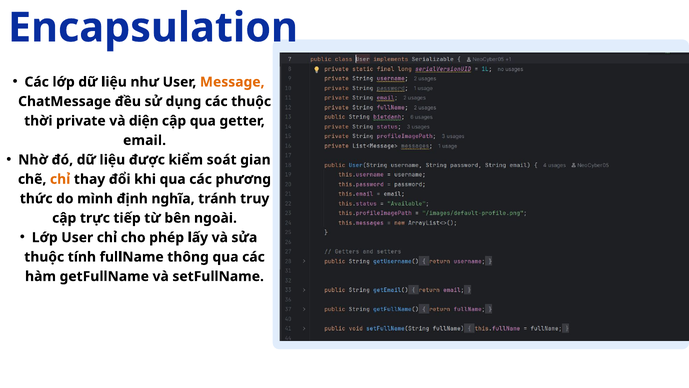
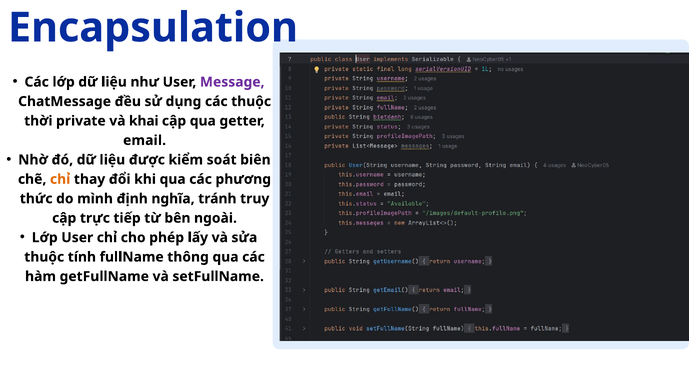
Message colour: orange -> purple
diện: diện -> khai
gian: gian -> biên
